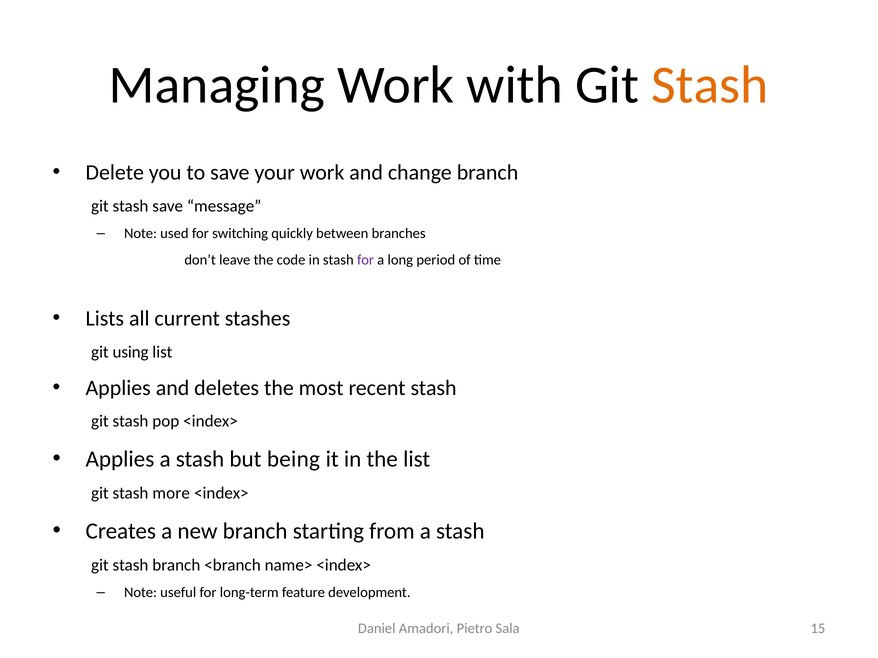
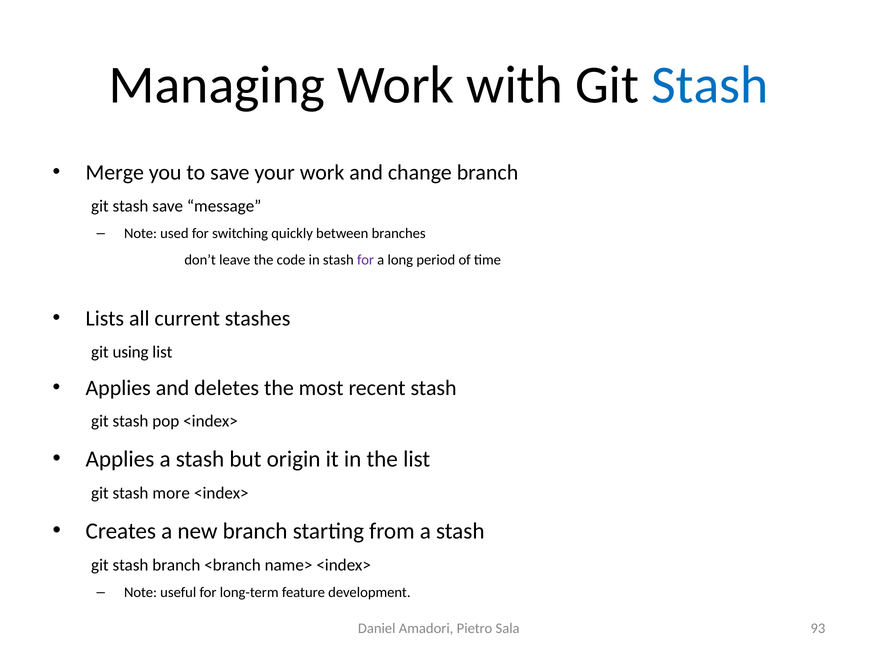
Stash at (710, 85) colour: orange -> blue
Delete: Delete -> Merge
being: being -> origin
15: 15 -> 93
